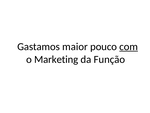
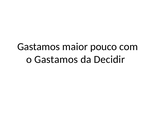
com underline: present -> none
o Marketing: Marketing -> Gastamos
Função: Função -> Decidir
